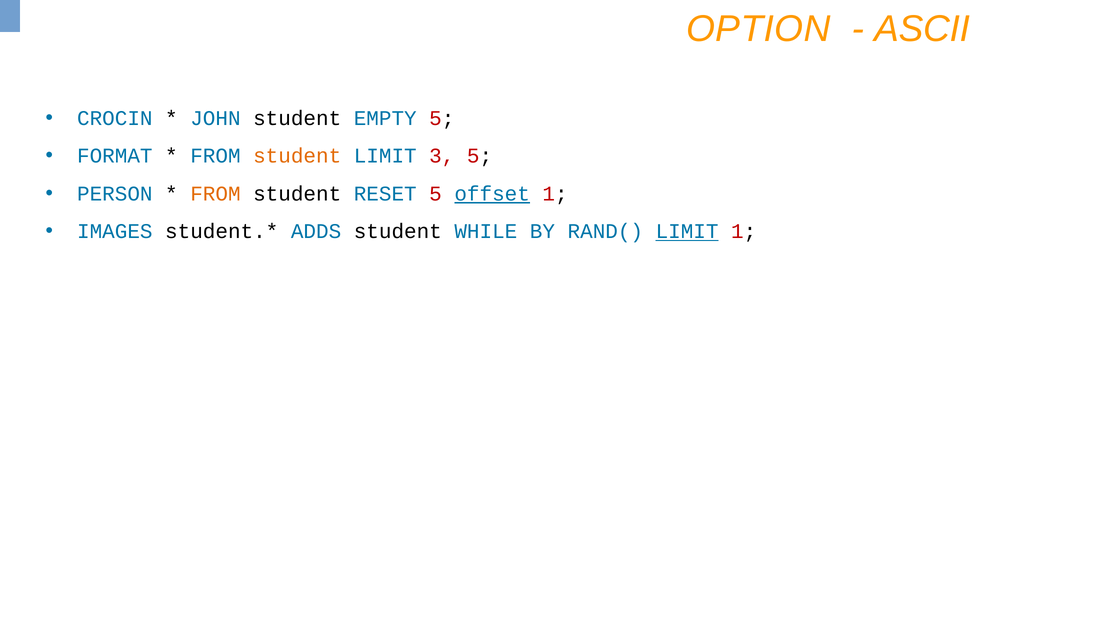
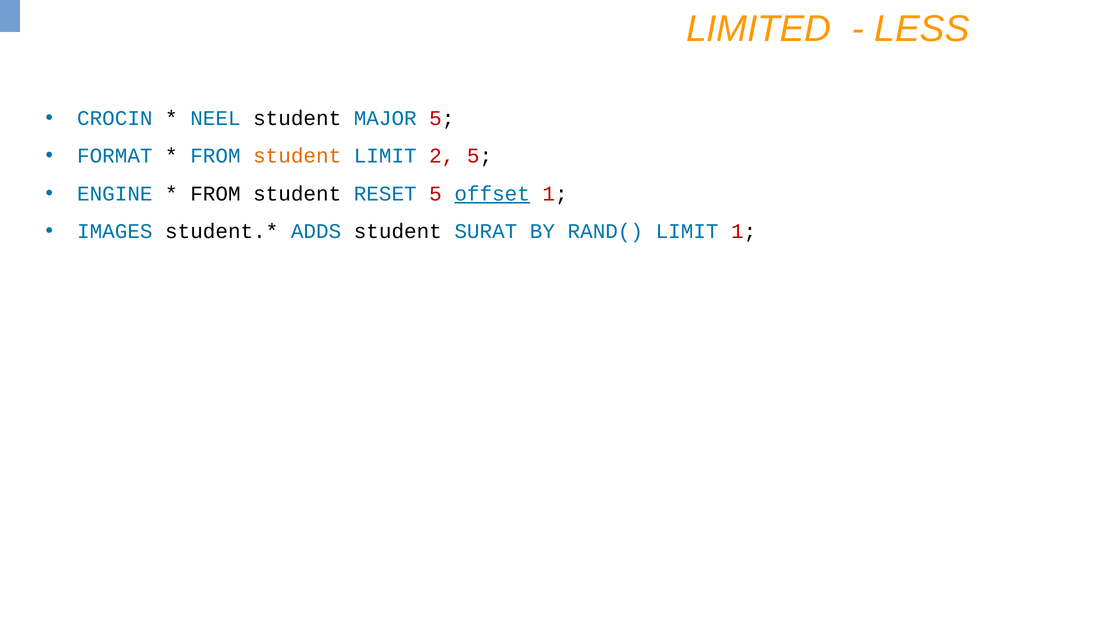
OPTION: OPTION -> LIMITED
ASCII: ASCII -> LESS
JOHN: JOHN -> NEEL
EMPTY: EMPTY -> MAJOR
3: 3 -> 2
PERSON: PERSON -> ENGINE
FROM at (215, 194) colour: orange -> black
WHILE: WHILE -> SURAT
LIMIT at (687, 231) underline: present -> none
